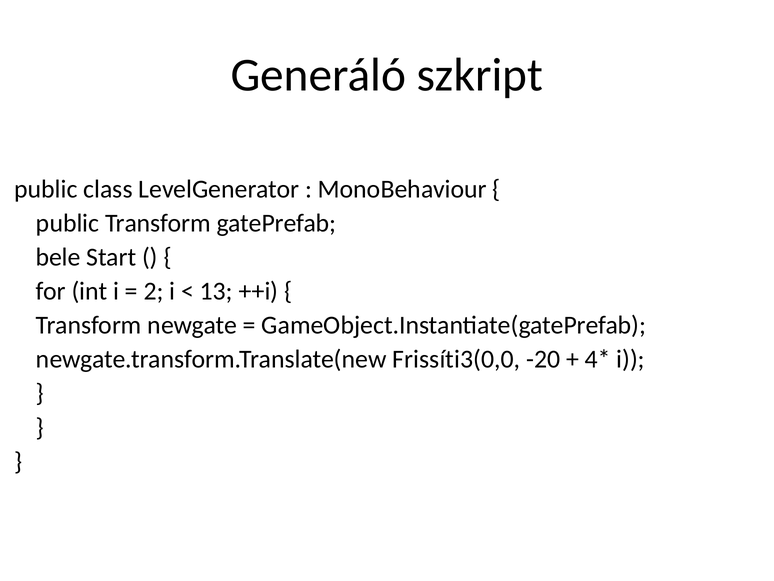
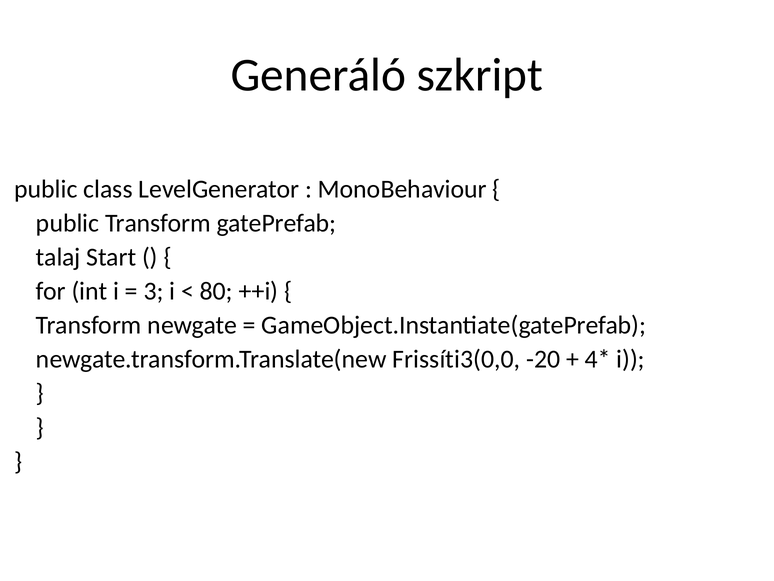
bele: bele -> talaj
2: 2 -> 3
13: 13 -> 80
